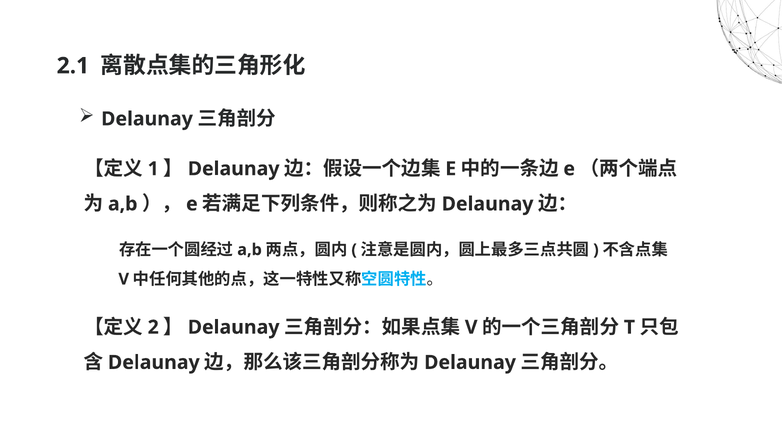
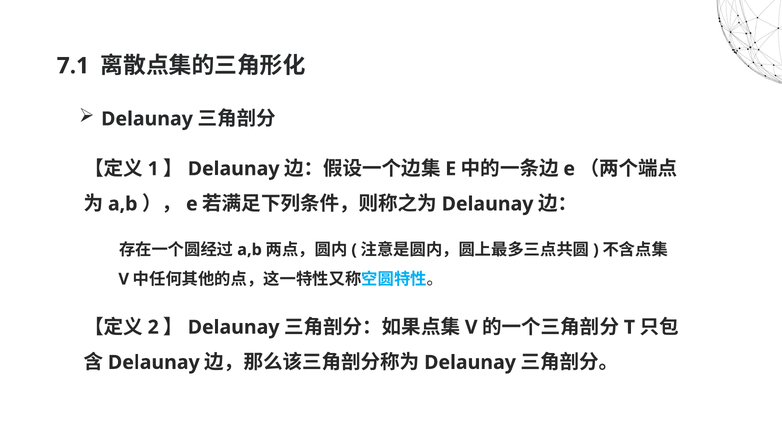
2.1: 2.1 -> 7.1
